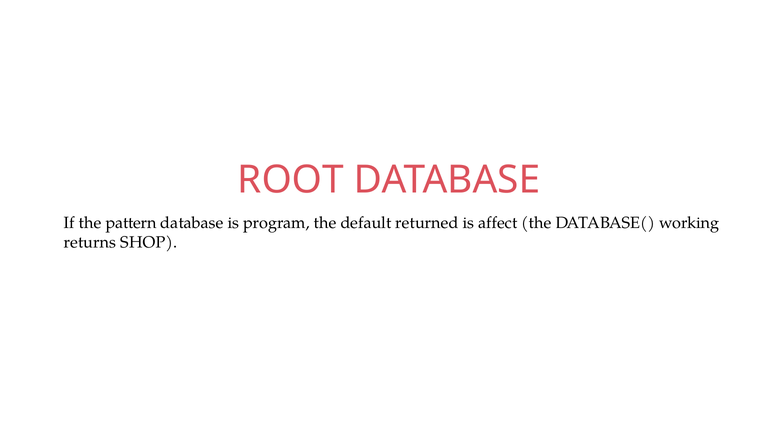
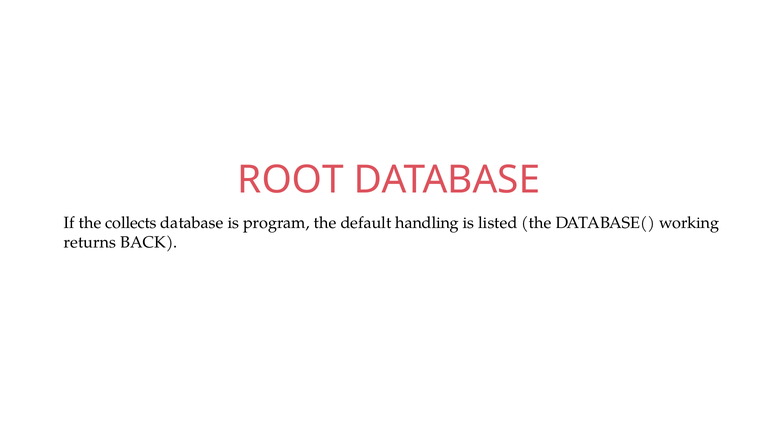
pattern: pattern -> collects
returned: returned -> handling
affect: affect -> listed
SHOP: SHOP -> BACK
